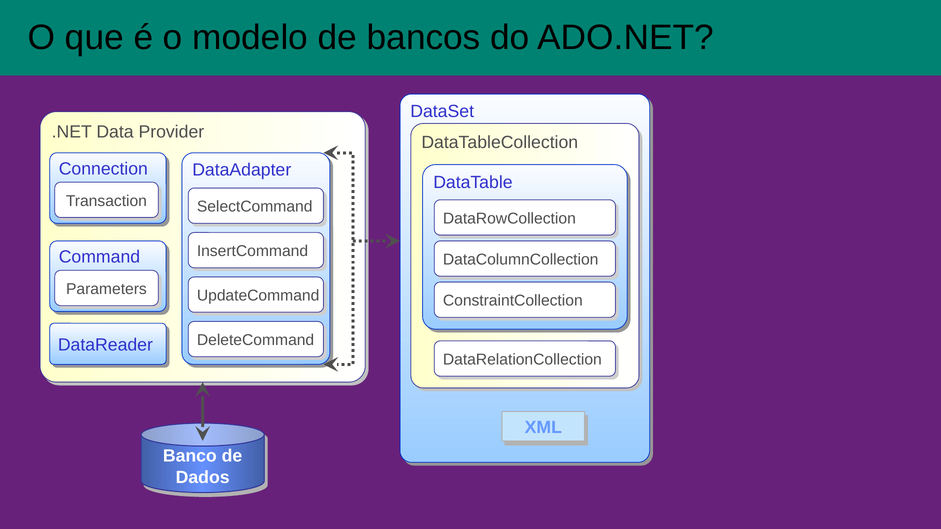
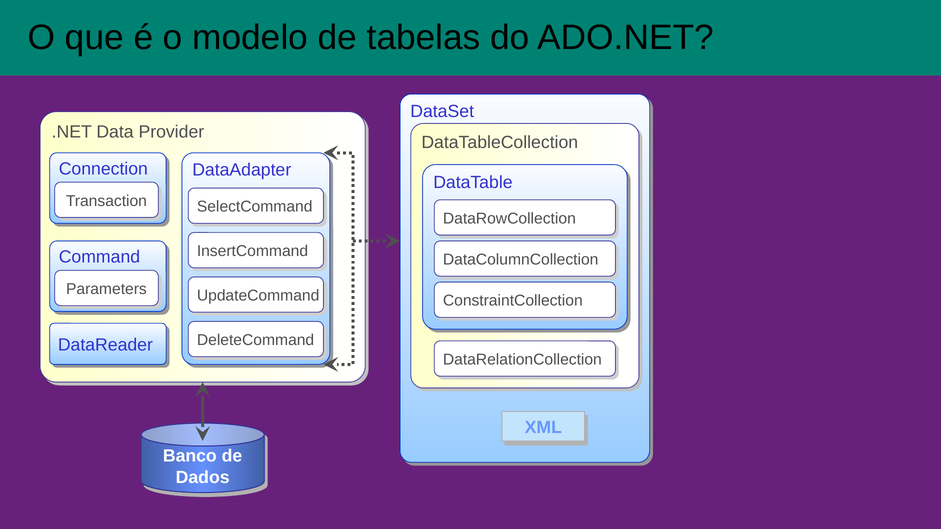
bancos: bancos -> tabelas
